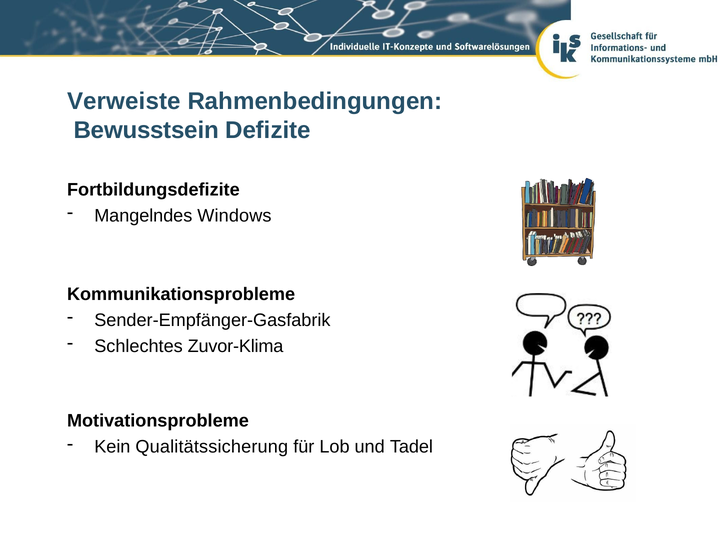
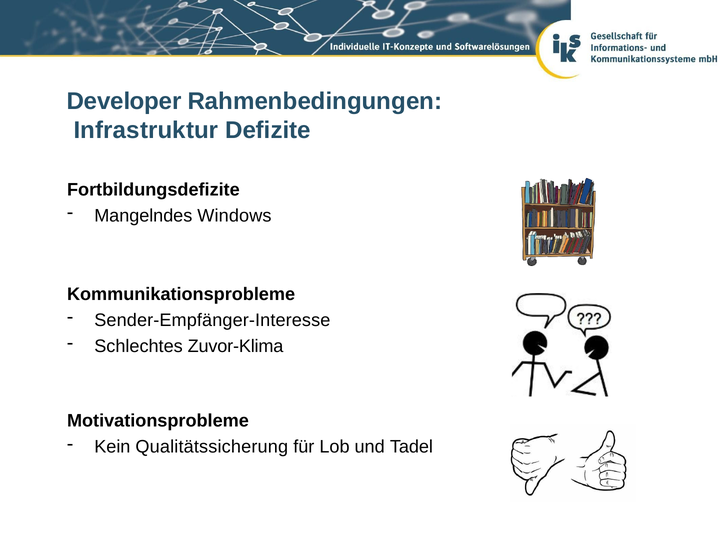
Verweiste: Verweiste -> Developer
Bewusstsein: Bewusstsein -> Infrastruktur
Sender-Empfänger-Gasfabrik: Sender-Empfänger-Gasfabrik -> Sender-Empfänger-Interesse
